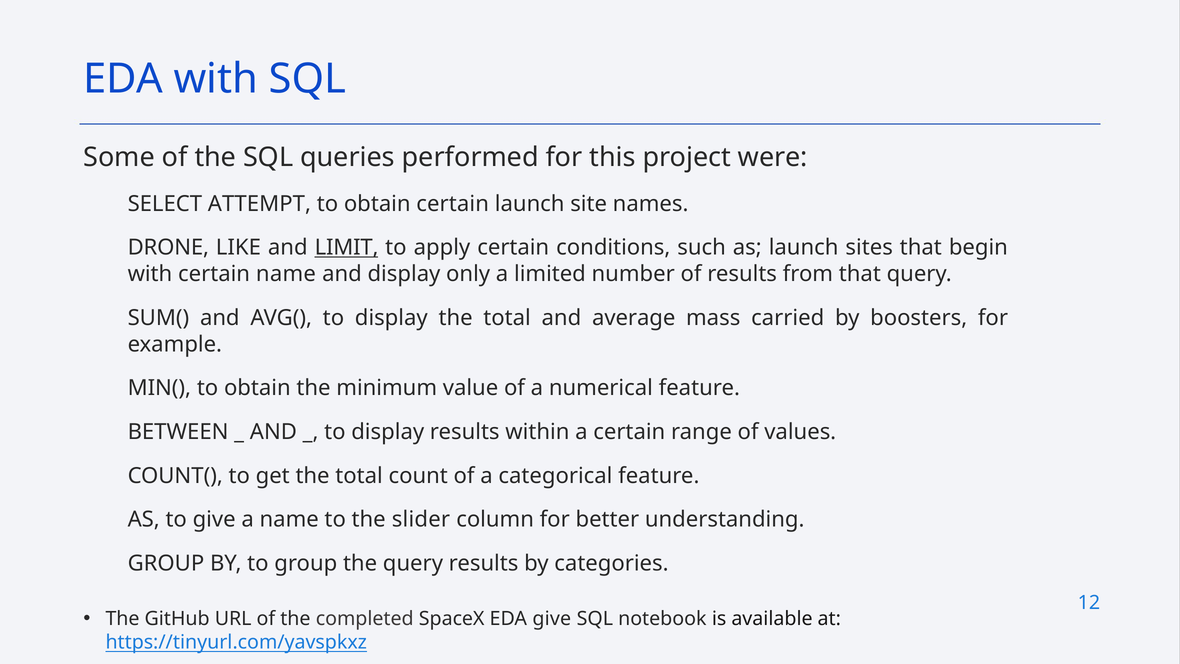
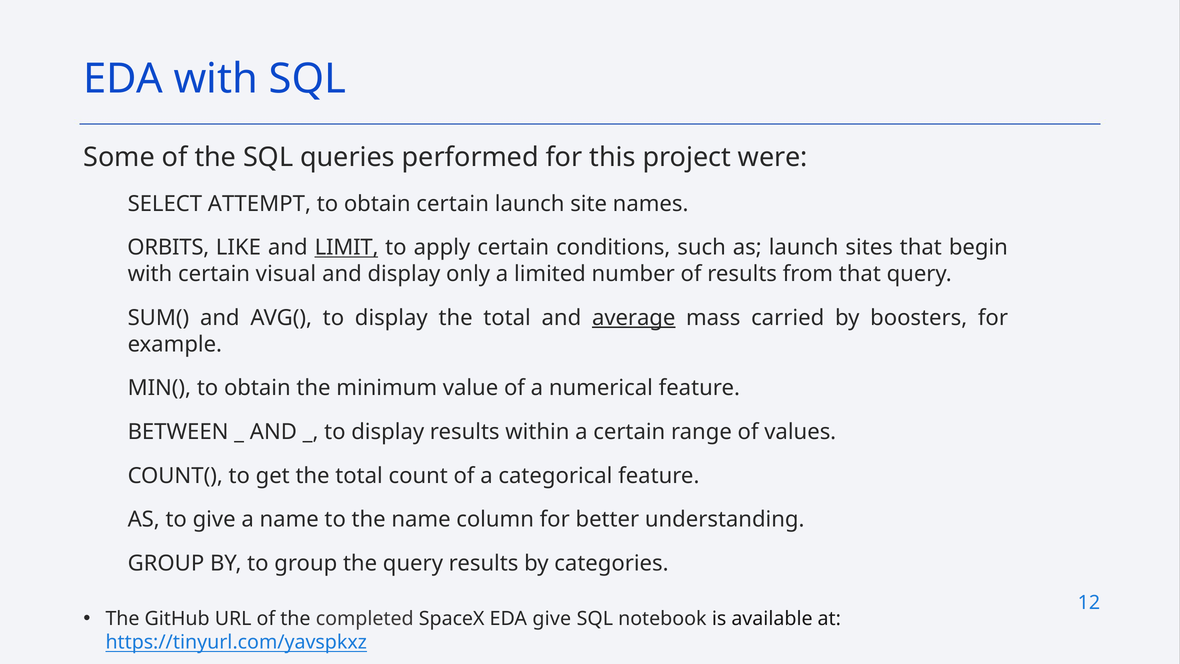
DRONE: DRONE -> ORBITS
certain name: name -> visual
average underline: none -> present
the slider: slider -> name
